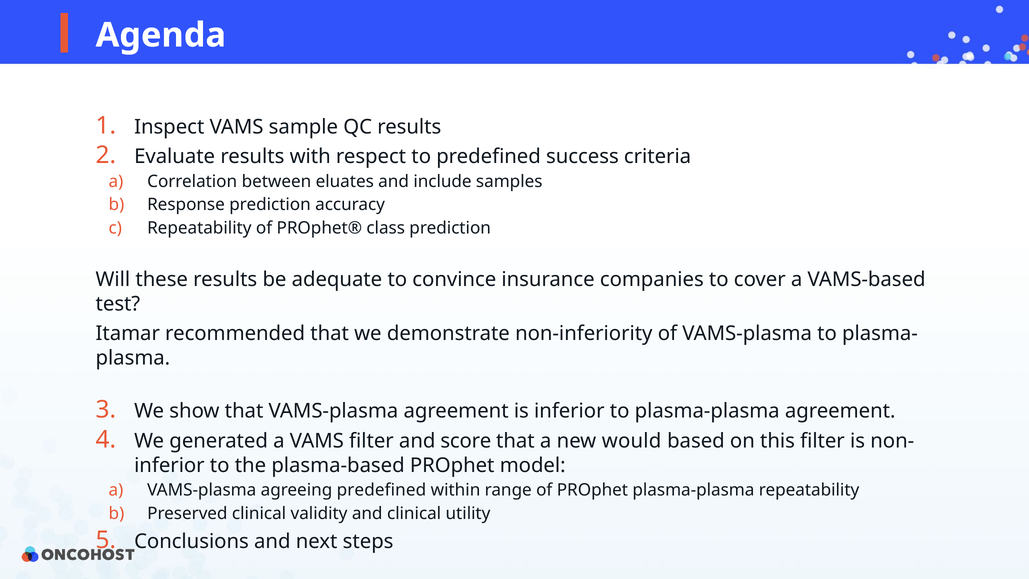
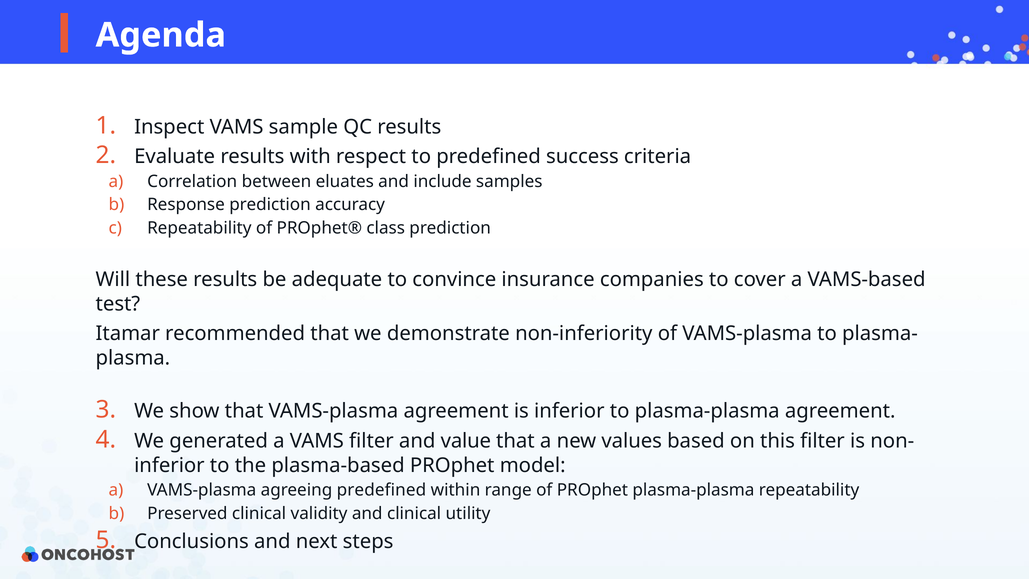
score: score -> value
would: would -> values
